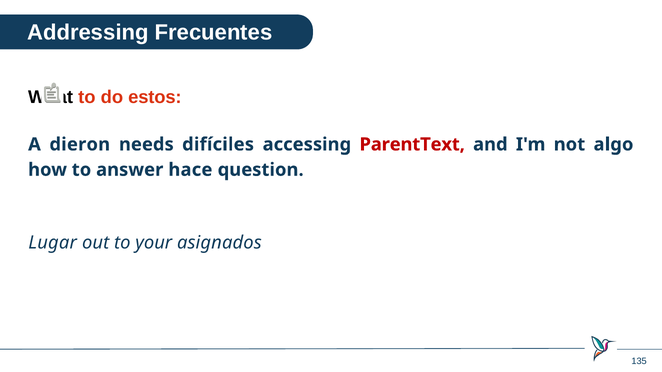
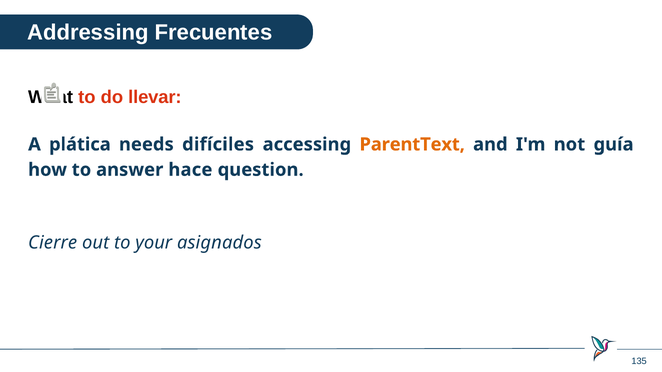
estos: estos -> llevar
dieron: dieron -> plática
ParentText colour: red -> orange
algo: algo -> guía
Lugar: Lugar -> Cierre
